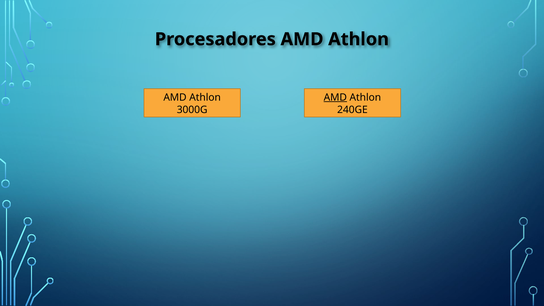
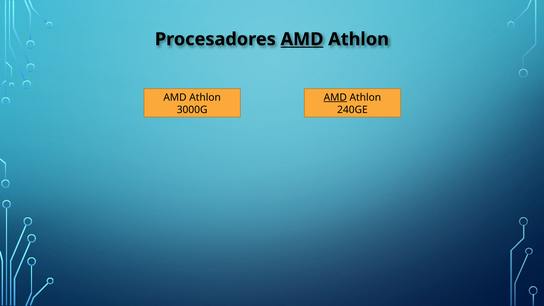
AMD at (302, 39) underline: none -> present
